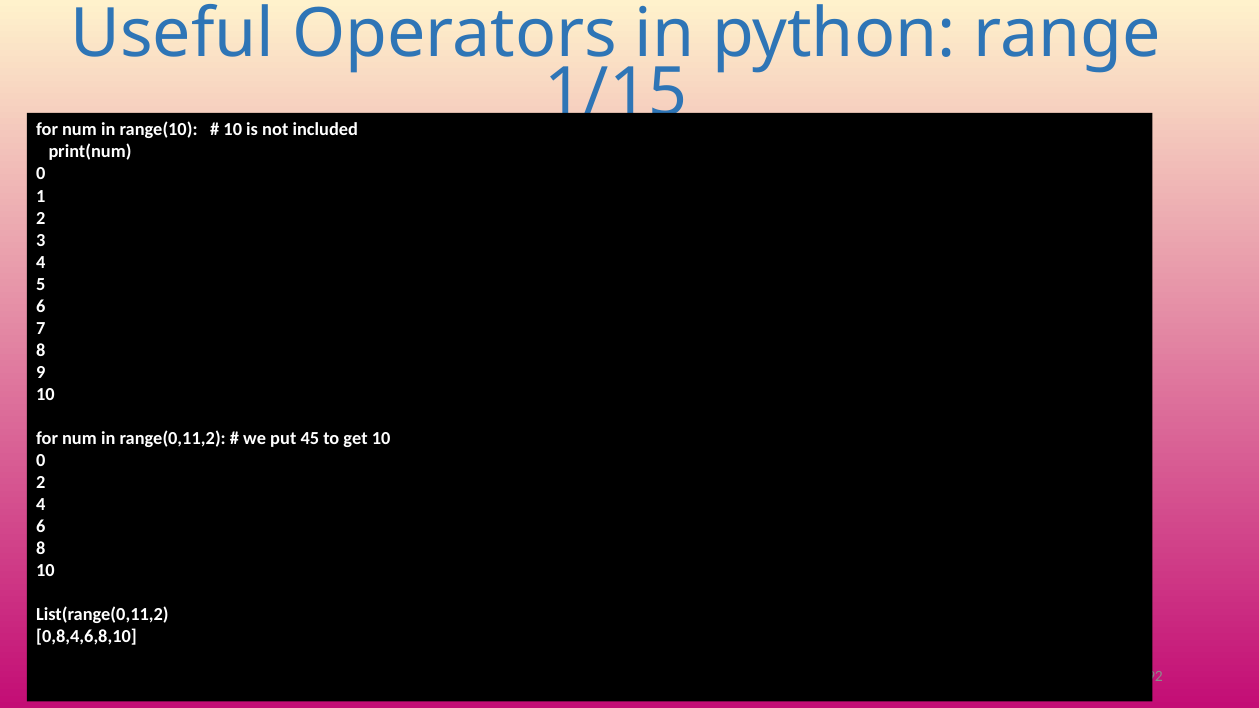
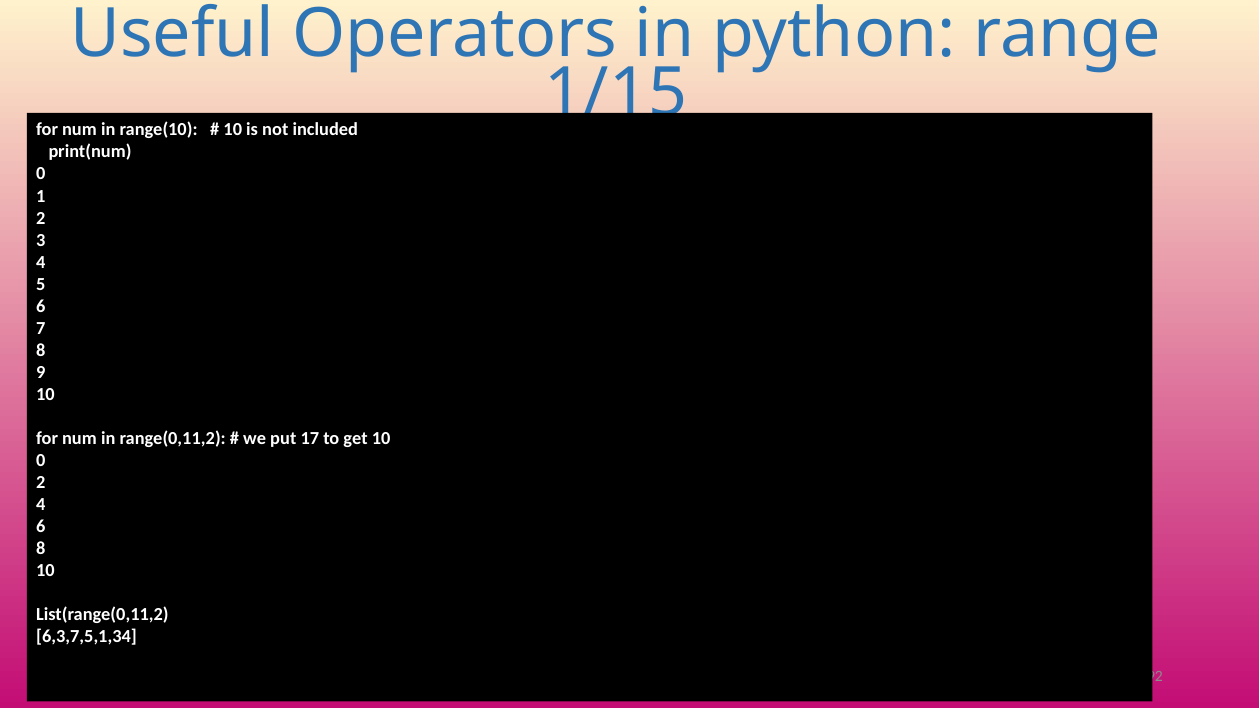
45: 45 -> 17
0,8,4,6,8,10: 0,8,4,6,8,10 -> 6,3,7,5,1,34
